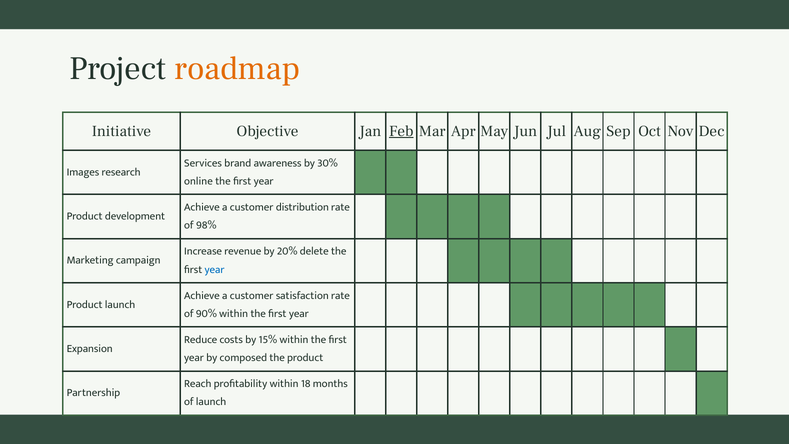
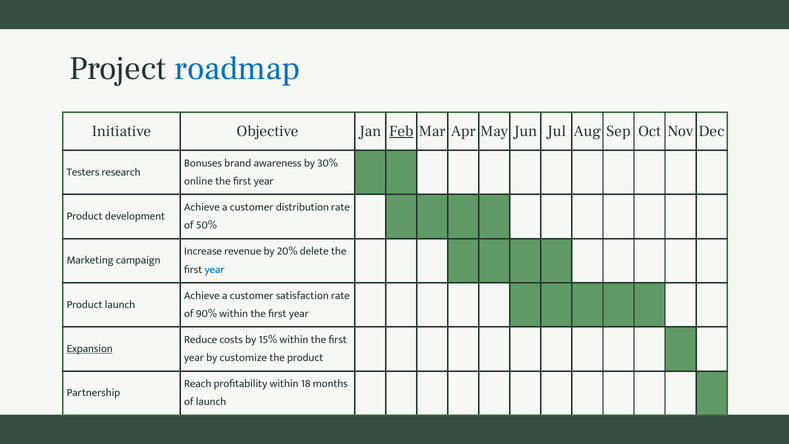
roadmap colour: orange -> blue
Services: Services -> Bonuses
Images: Images -> Testers
98%: 98% -> 50%
Expansion underline: none -> present
composed: composed -> customize
